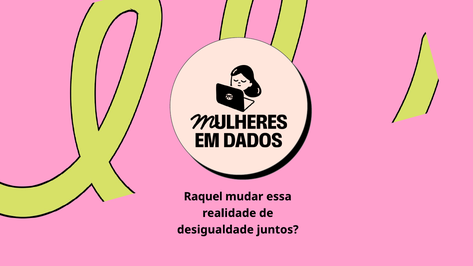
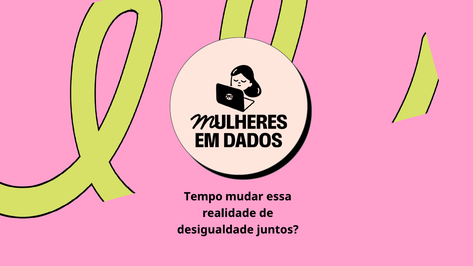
Raquel: Raquel -> Tempo
